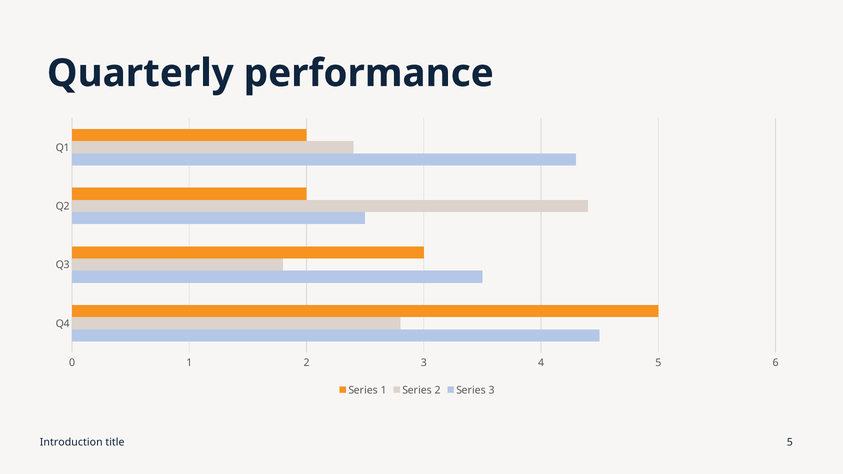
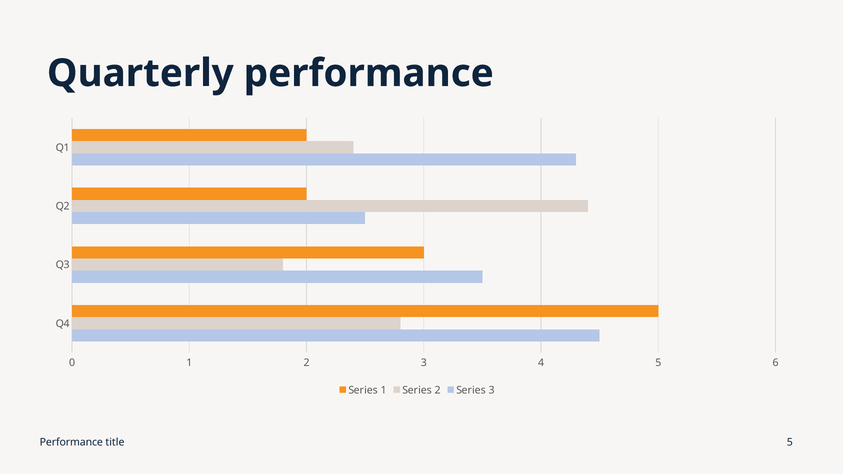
Introduction at (71, 442): Introduction -> Performance
